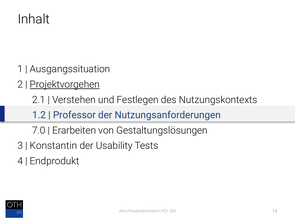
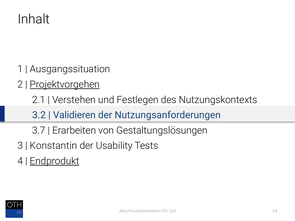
1.2: 1.2 -> 3.2
Professor: Professor -> Validieren
7.0: 7.0 -> 3.7
Endprodukt underline: none -> present
